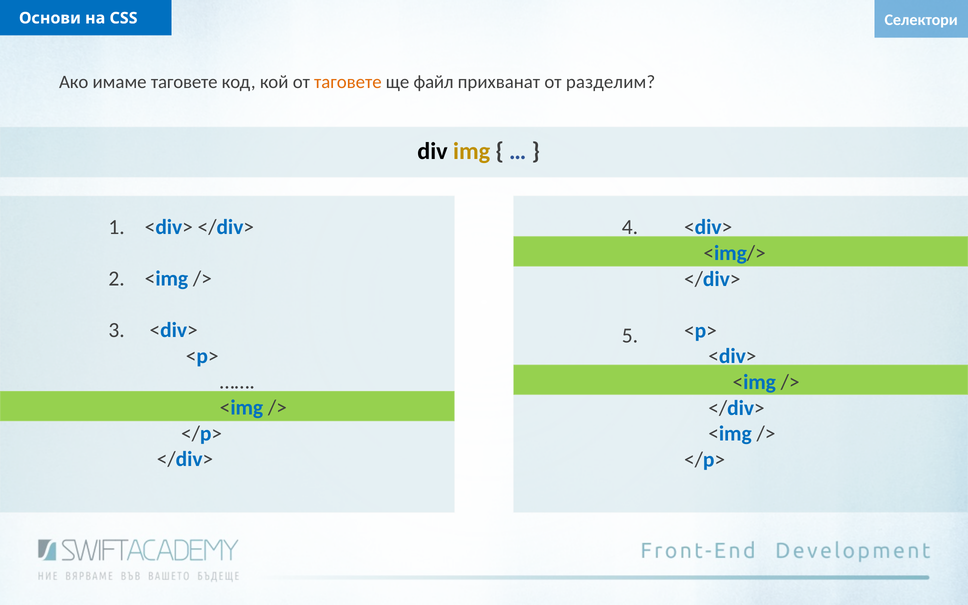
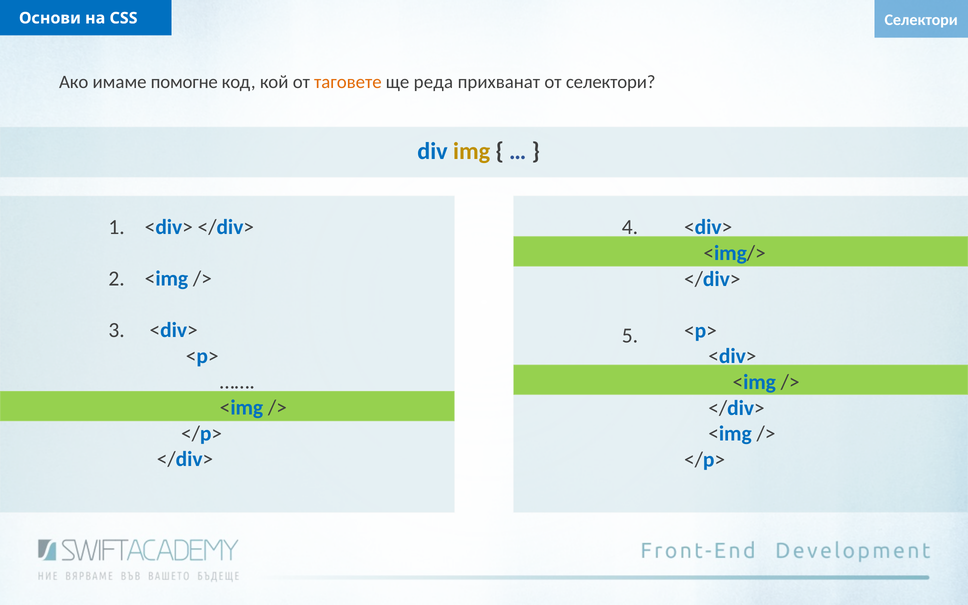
имаме таговете: таговете -> помогне
файл: файл -> реда
от разделим: разделим -> селектори
div colour: black -> blue
